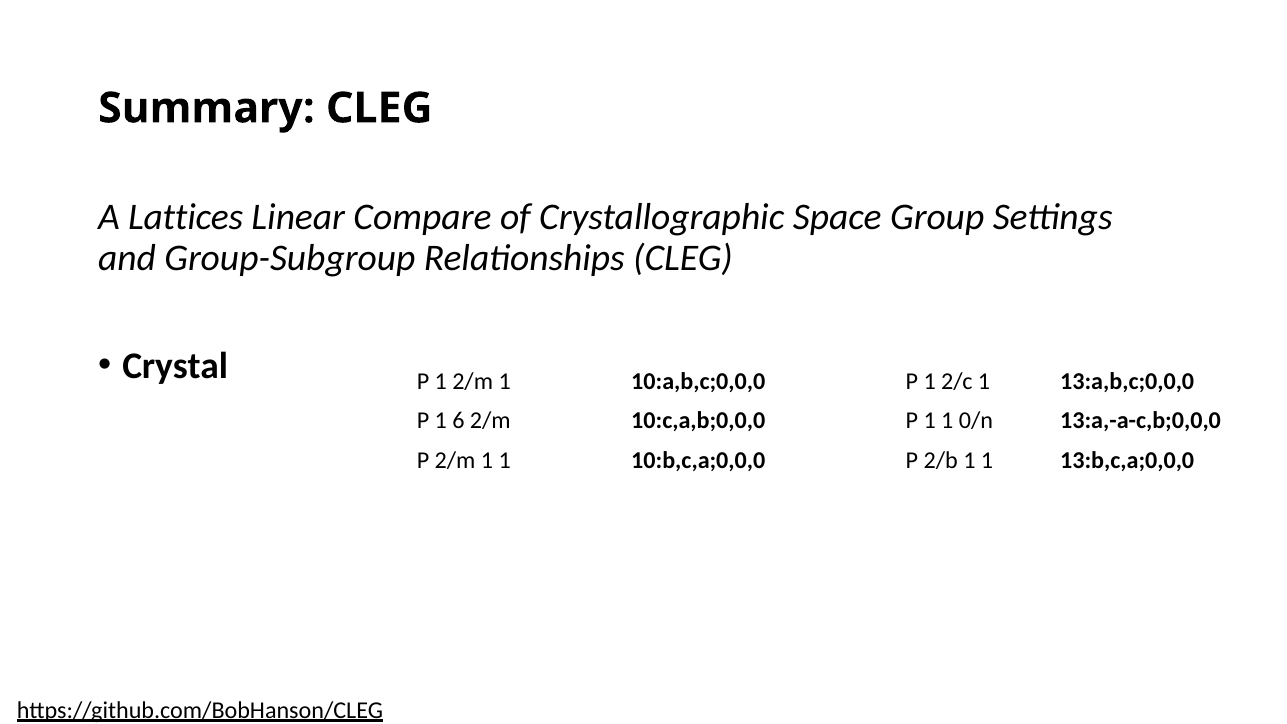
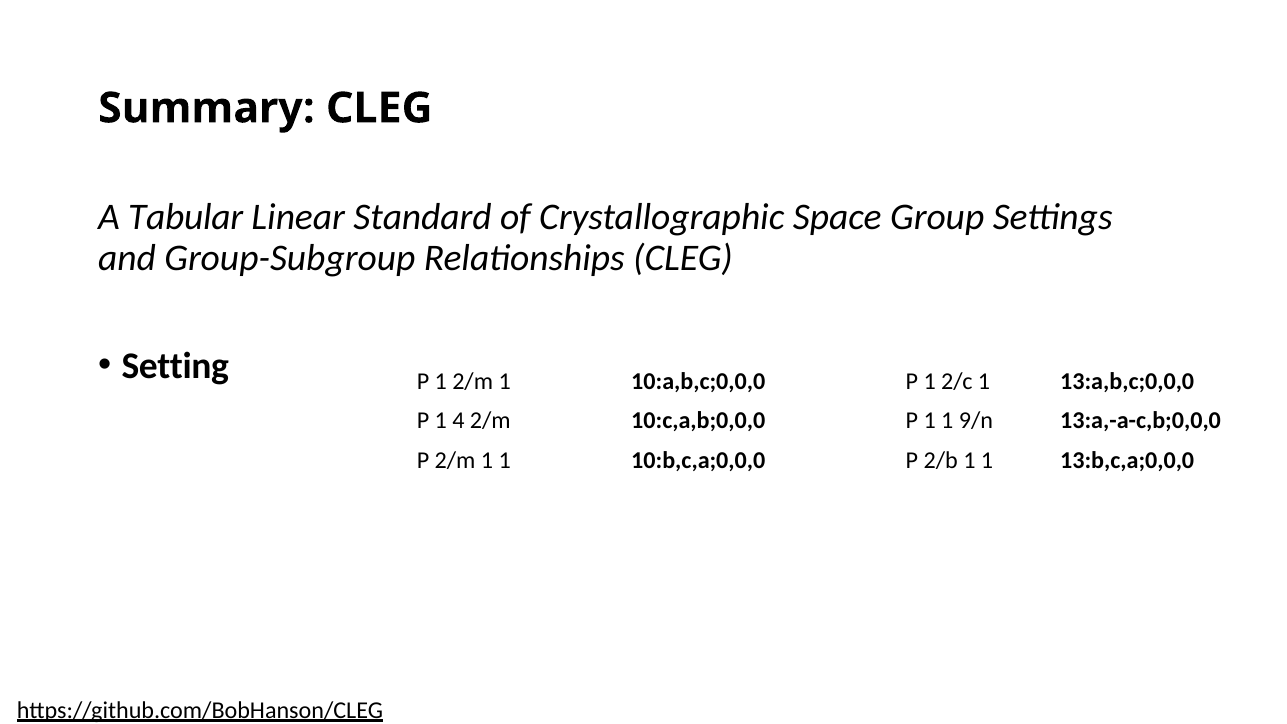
Lattices: Lattices -> Tabular
Compare: Compare -> Standard
Crystal: Crystal -> Setting
6: 6 -> 4
0/n: 0/n -> 9/n
